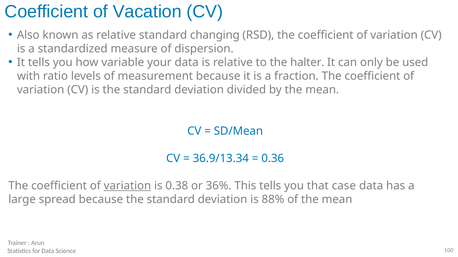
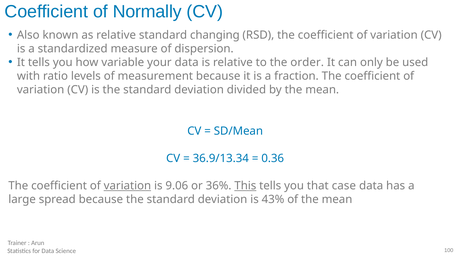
Vacation: Vacation -> Normally
halter: halter -> order
0.38: 0.38 -> 9.06
This underline: none -> present
88%: 88% -> 43%
